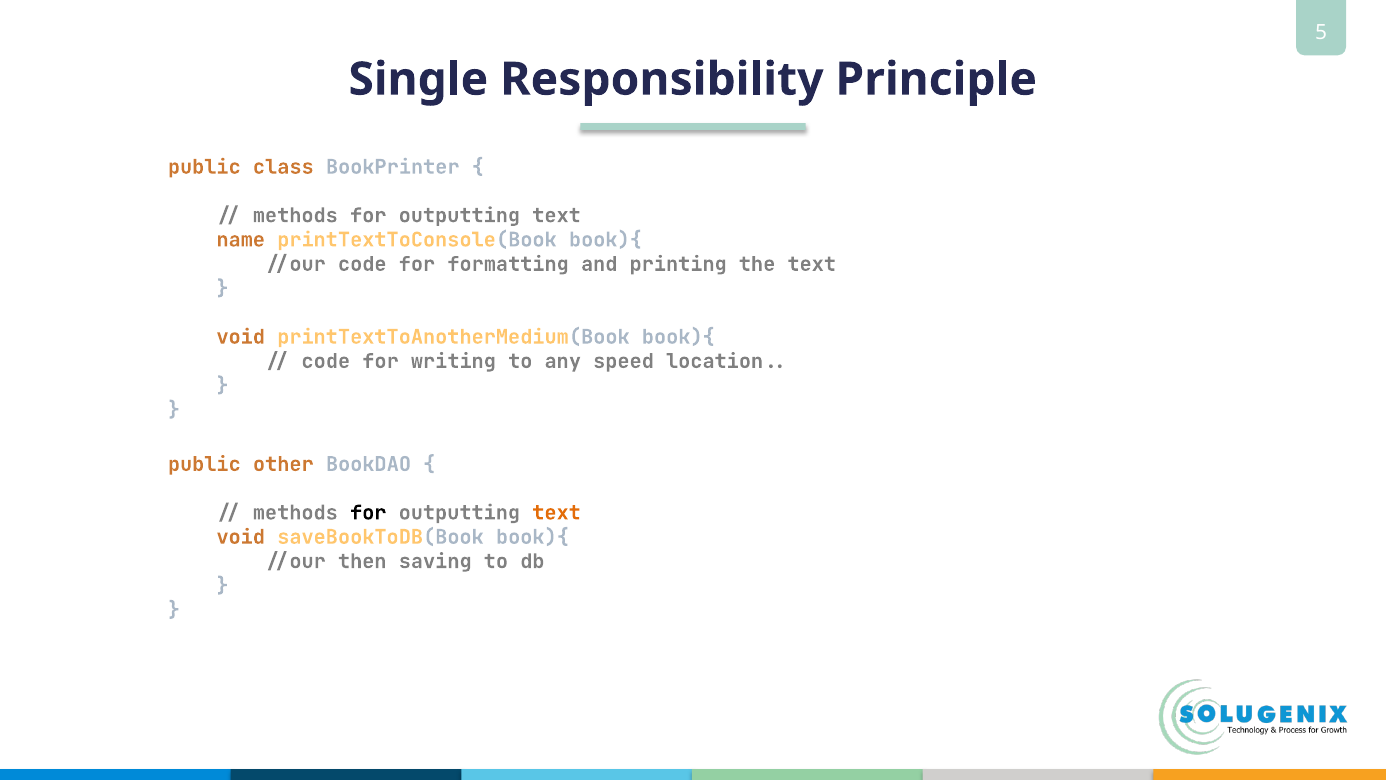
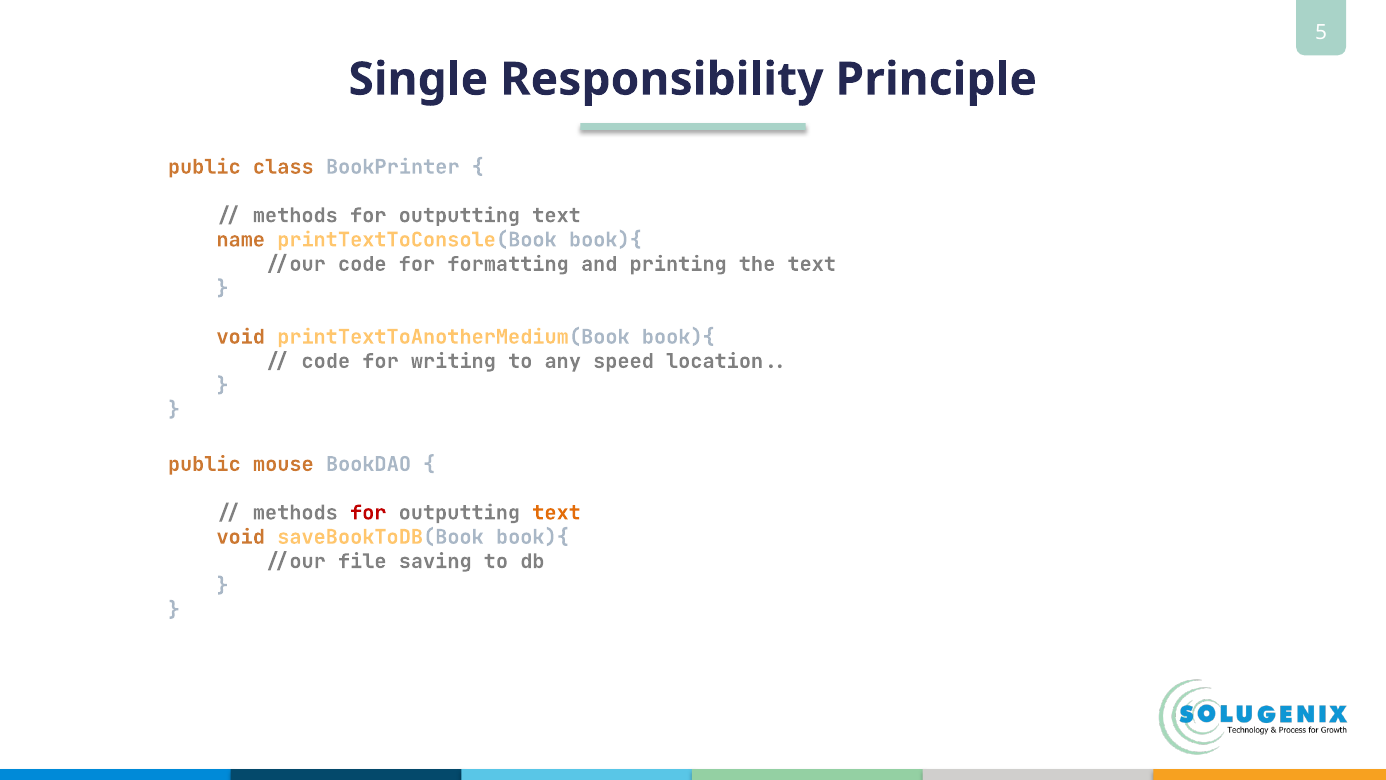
other: other -> mouse
for at (368, 513) colour: black -> red
then: then -> file
